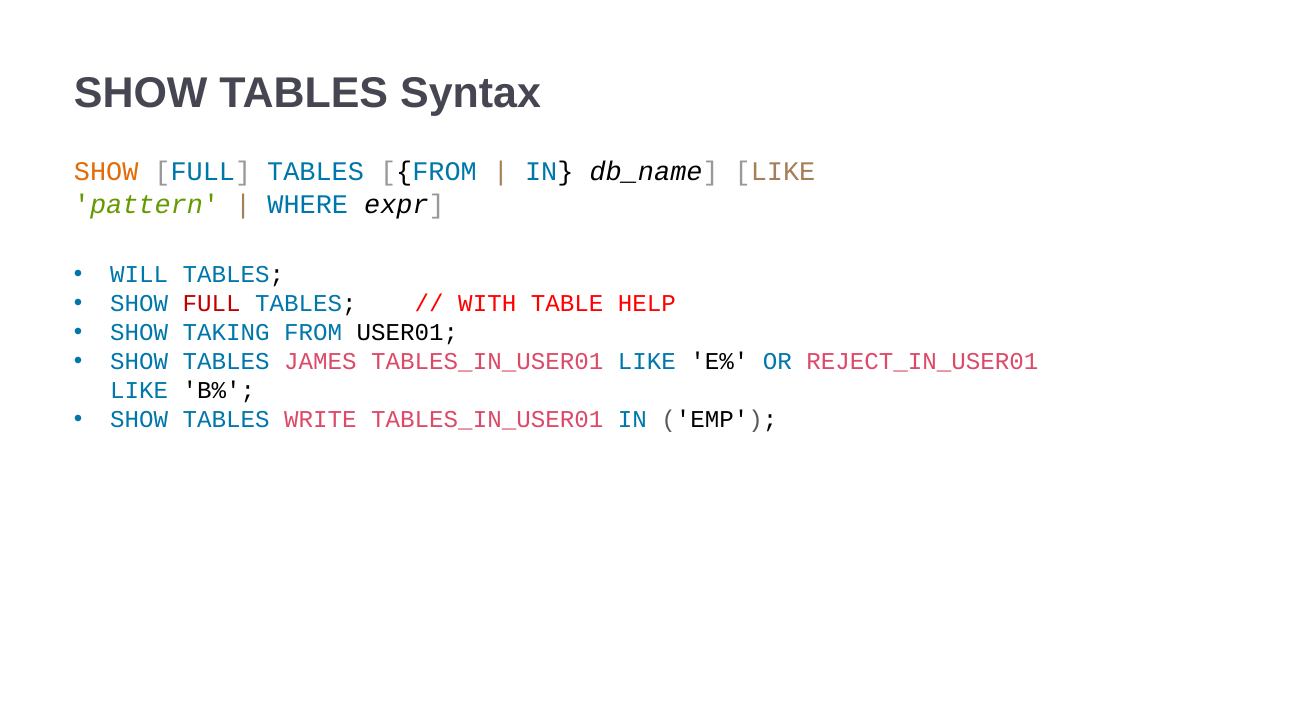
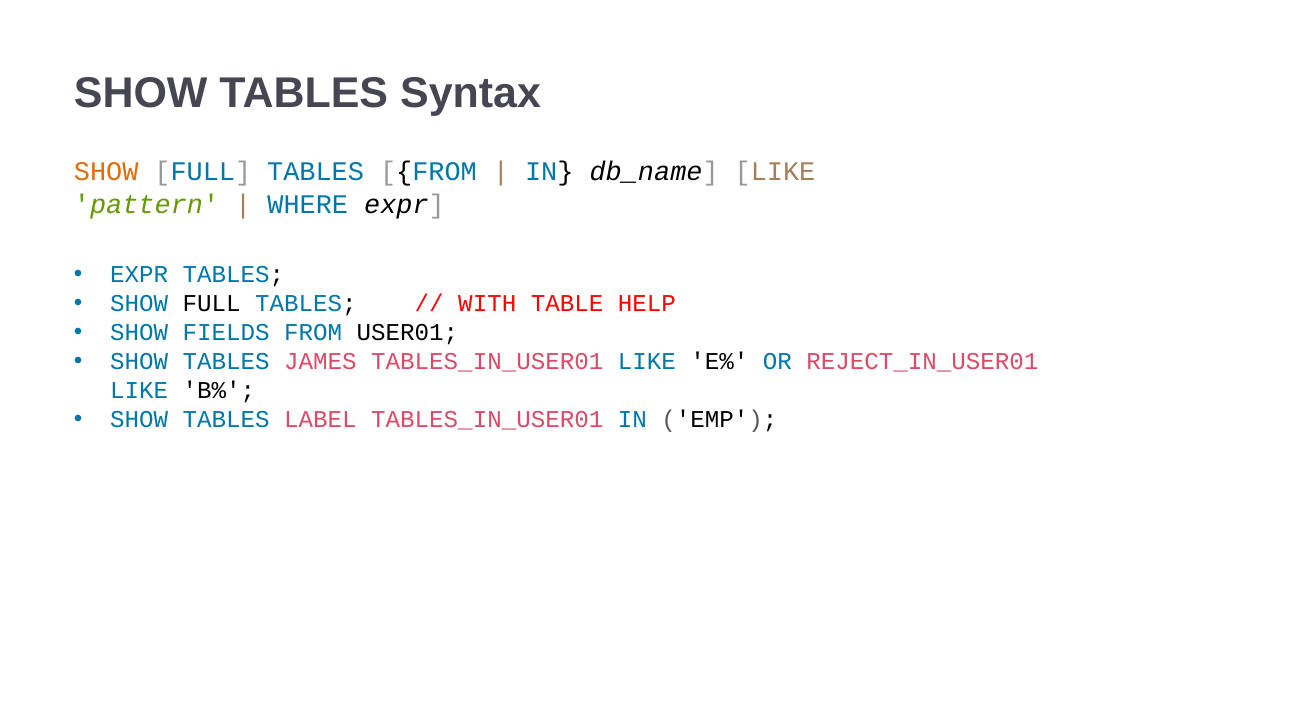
WILL at (139, 275): WILL -> EXPR
FULL at (212, 304) colour: red -> black
TAKING: TAKING -> FIELDS
WRITE: WRITE -> LABEL
